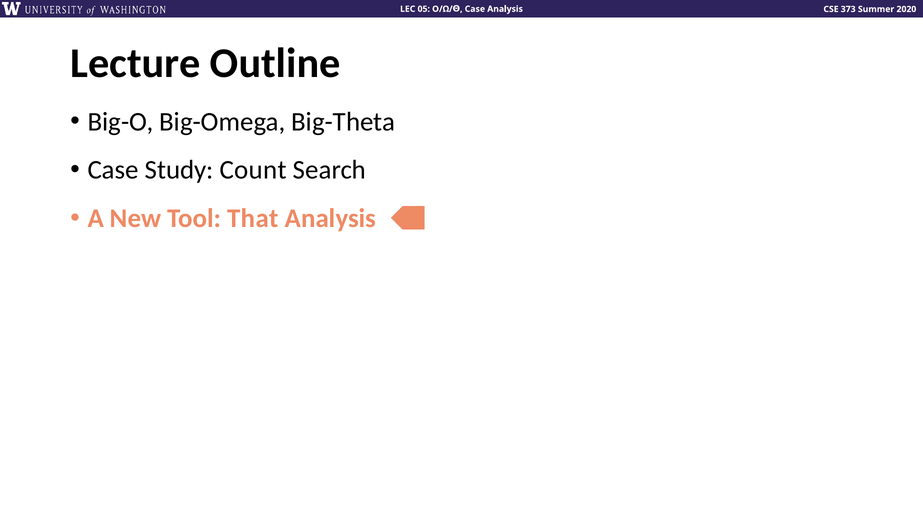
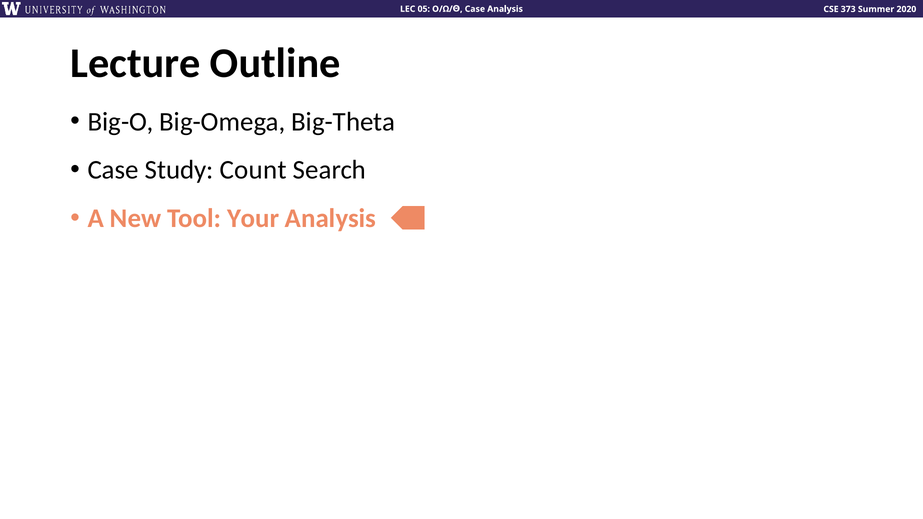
That: That -> Your
